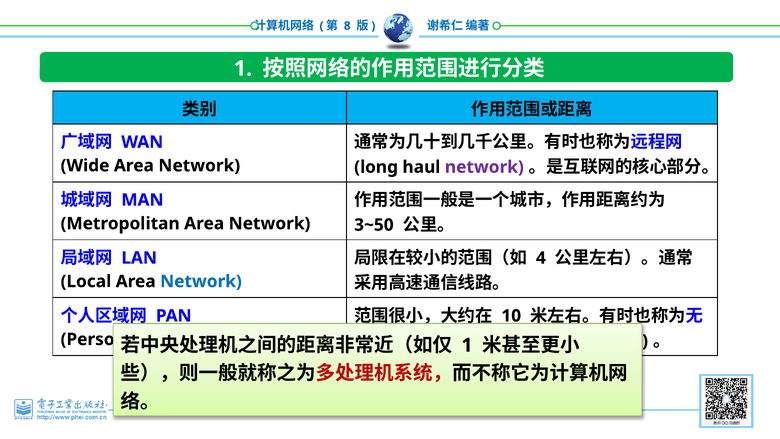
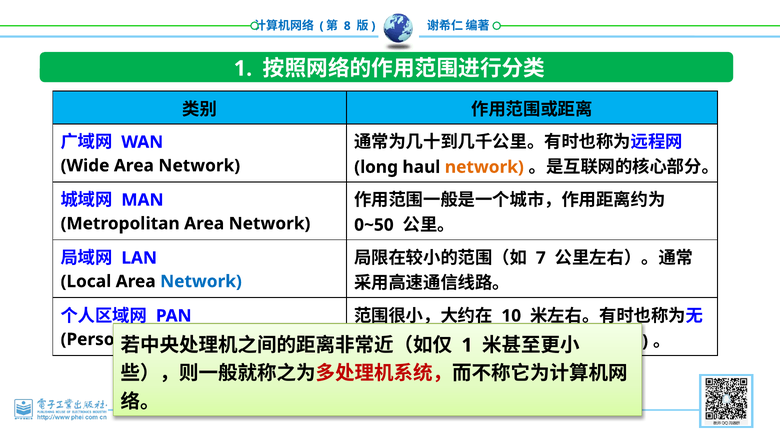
network at (484, 167) colour: purple -> orange
3~50: 3~50 -> 0~50
4: 4 -> 7
